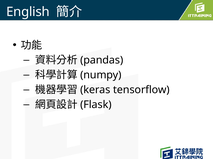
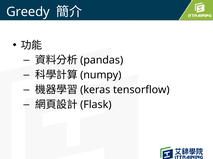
English: English -> Greedy
